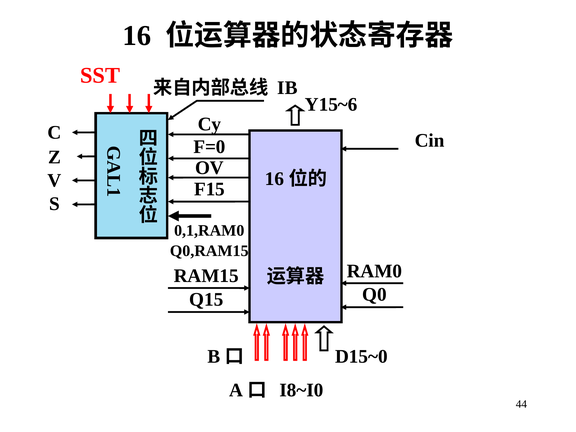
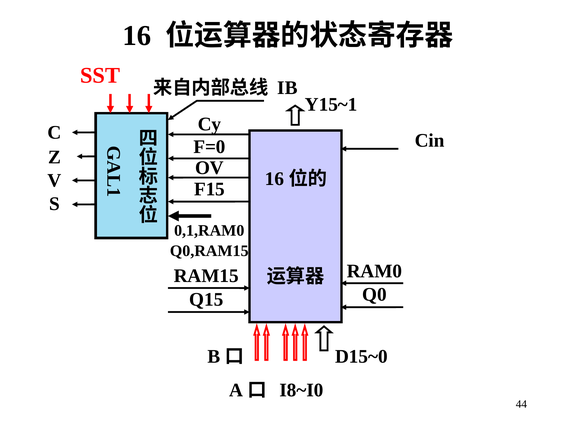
Y15~6: Y15~6 -> Y15~1
